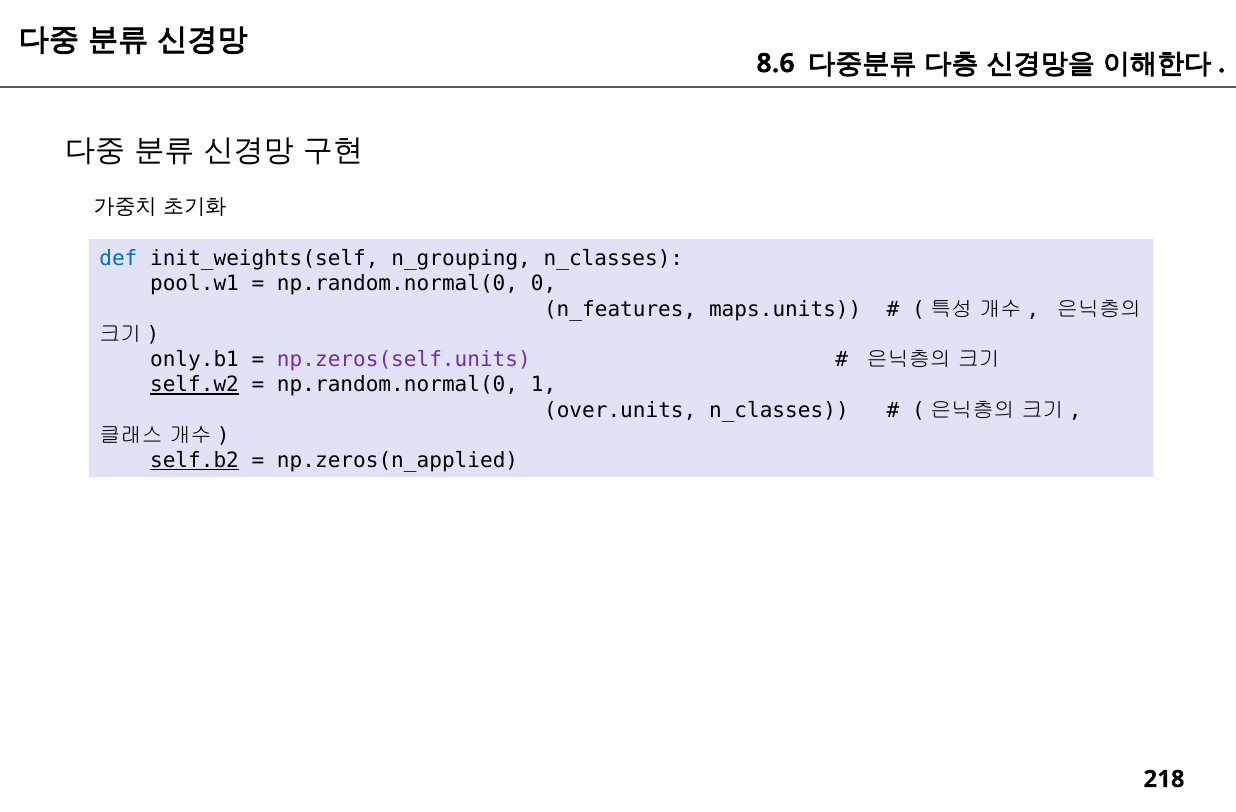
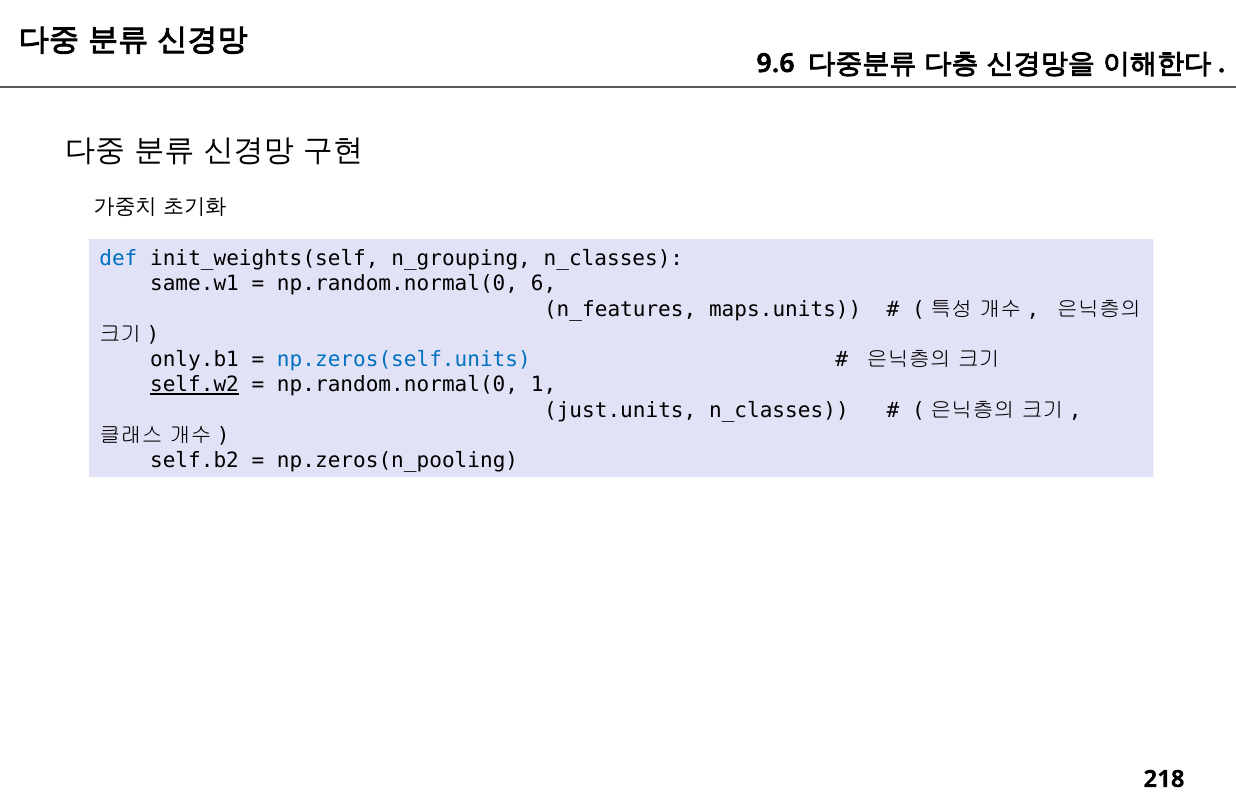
8.6: 8.6 -> 9.6
pool.w1: pool.w1 -> same.w1
0: 0 -> 6
np.zeros(self.units colour: purple -> blue
over.units: over.units -> just.units
self.b2 underline: present -> none
np.zeros(n_applied: np.zeros(n_applied -> np.zeros(n_pooling
